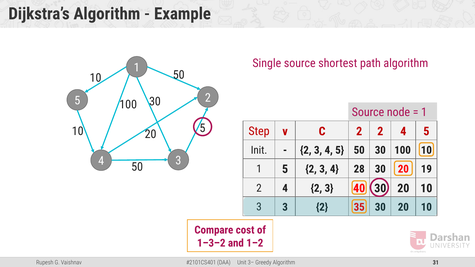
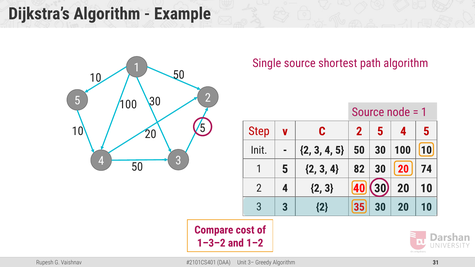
2 2: 2 -> 5
28: 28 -> 82
19: 19 -> 74
